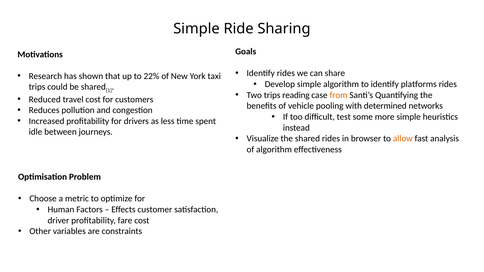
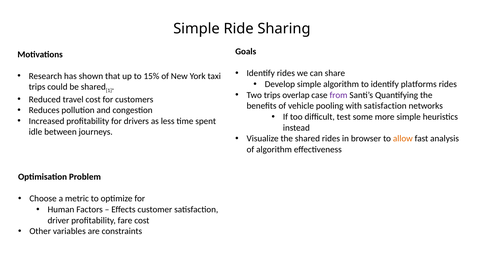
22%: 22% -> 15%
reading: reading -> overlap
from colour: orange -> purple
with determined: determined -> satisfaction
